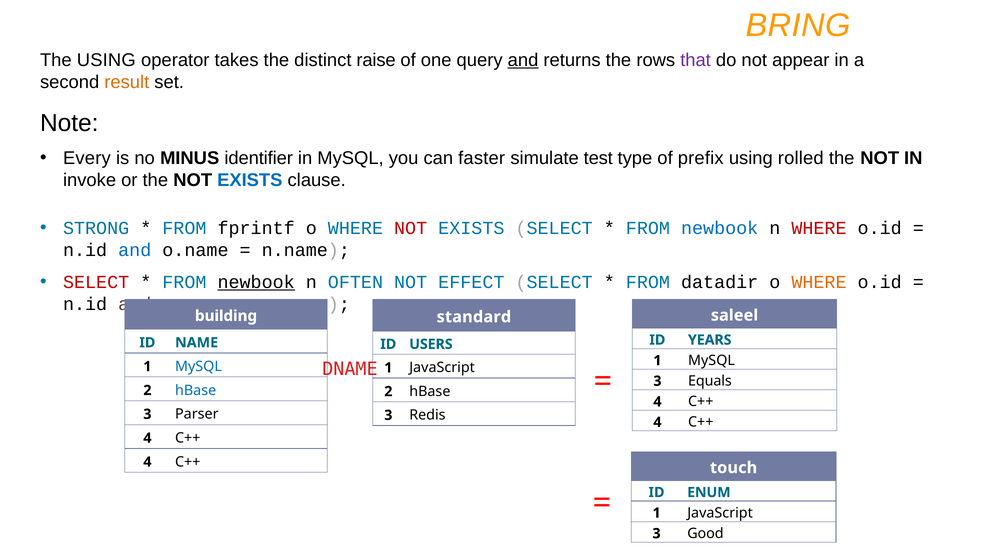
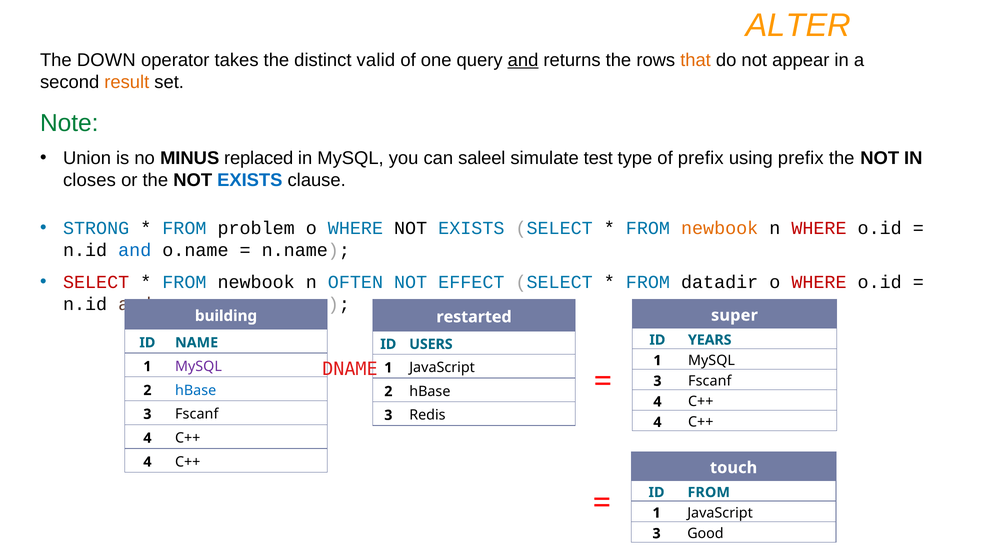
BRING: BRING -> ALTER
The USING: USING -> DOWN
raise: raise -> valid
that colour: purple -> orange
Note colour: black -> green
Every: Every -> Union
identifier: identifier -> replaced
faster: faster -> saleel
using rolled: rolled -> prefix
invoke: invoke -> closes
fprintf: fprintf -> problem
NOT at (411, 228) colour: red -> black
newbook at (720, 228) colour: blue -> orange
newbook at (256, 282) underline: present -> none
WHERE at (819, 282) colour: orange -> red
saleel: saleel -> super
standard: standard -> restarted
MySQL at (198, 366) colour: blue -> purple
Equals at (710, 381): Equals -> Fscanf
Parser at (197, 414): Parser -> Fscanf
ID ENUM: ENUM -> FROM
